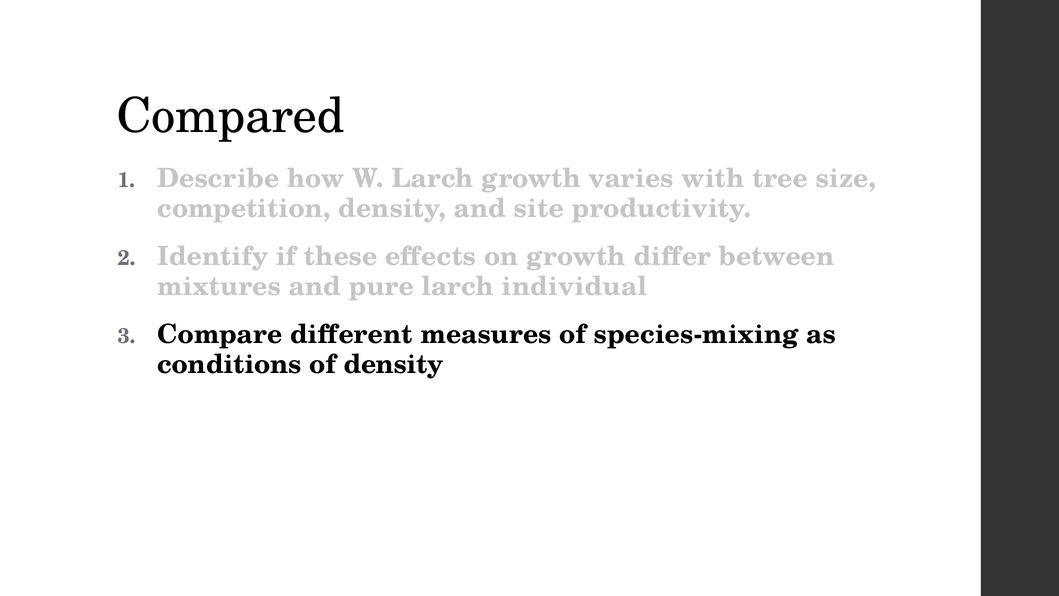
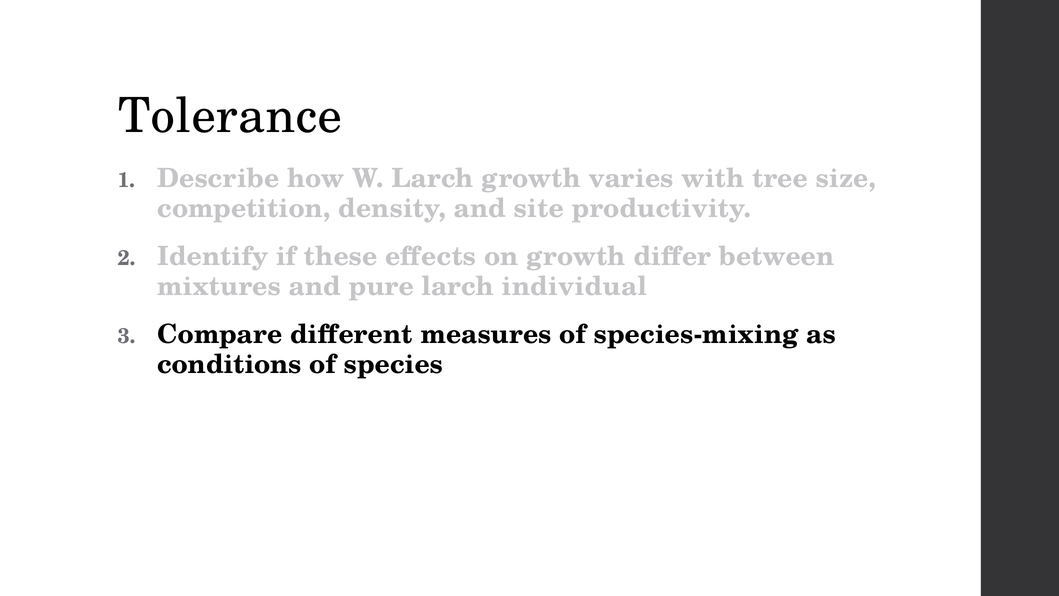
Compared: Compared -> Tolerance
of density: density -> species
